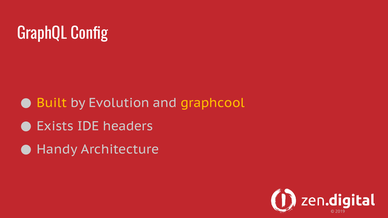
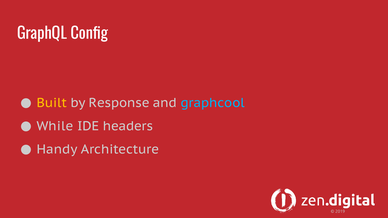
Evolution: Evolution -> Response
graphcool colour: yellow -> light blue
Exists: Exists -> While
